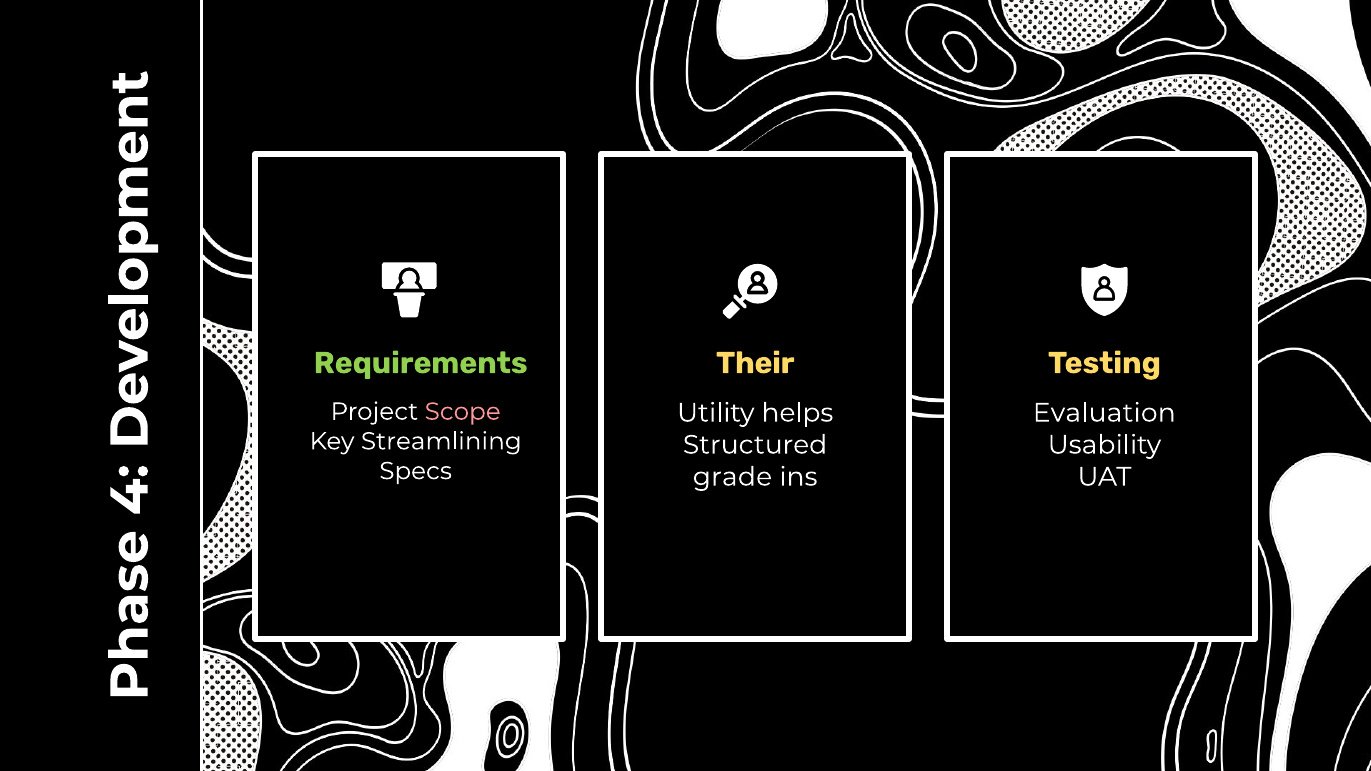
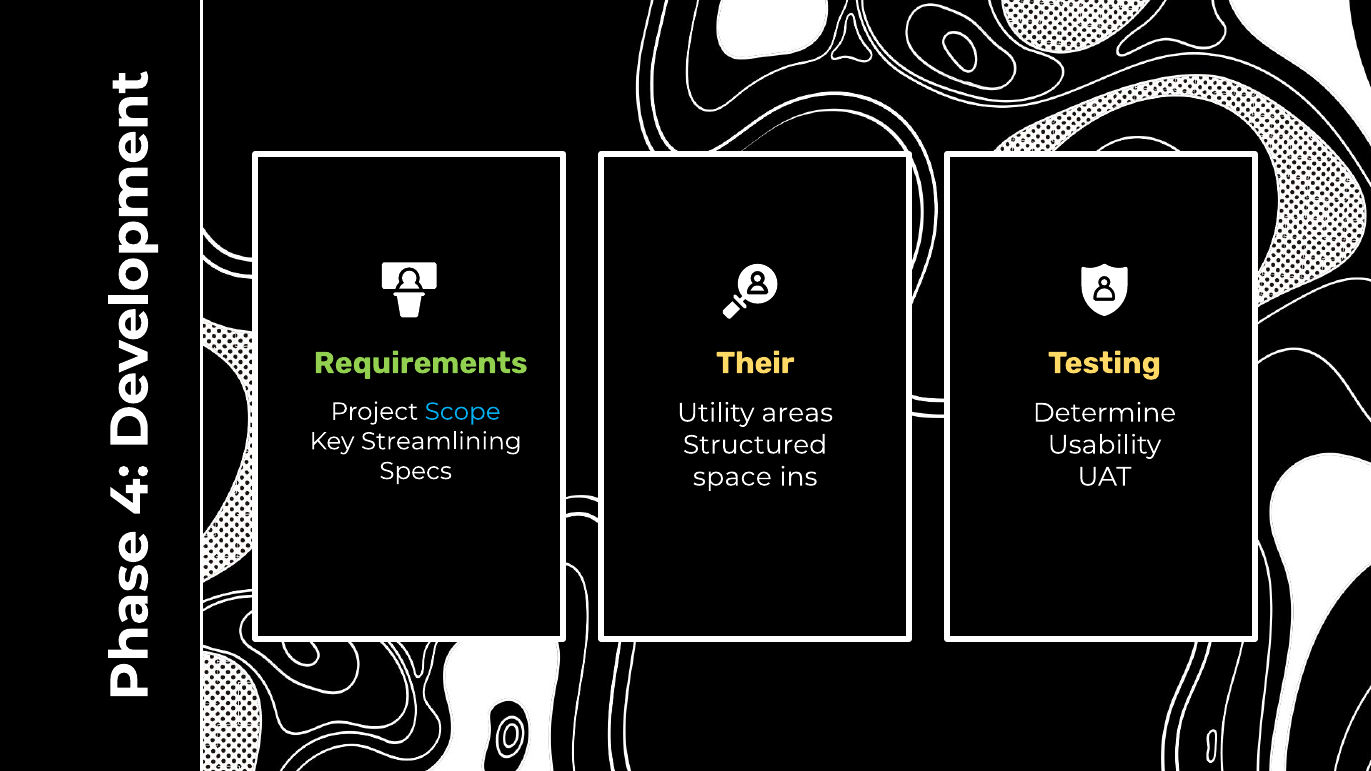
Scope colour: pink -> light blue
helps: helps -> areas
Evaluation: Evaluation -> Determine
grade: grade -> space
